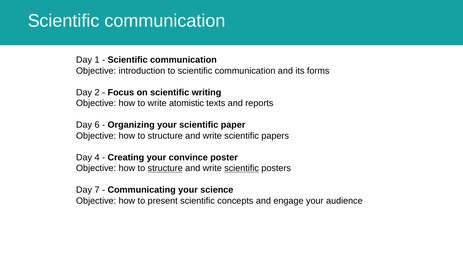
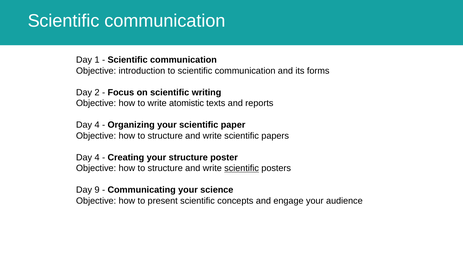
6 at (97, 125): 6 -> 4
your convince: convince -> structure
structure at (165, 168) underline: present -> none
7: 7 -> 9
